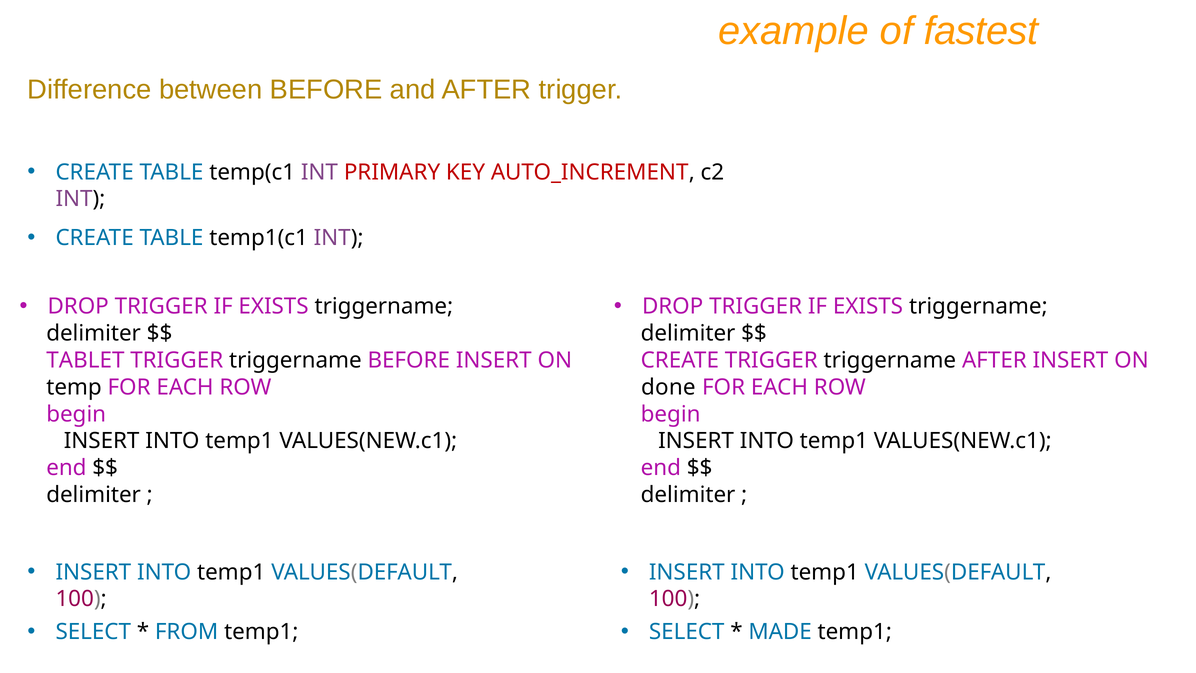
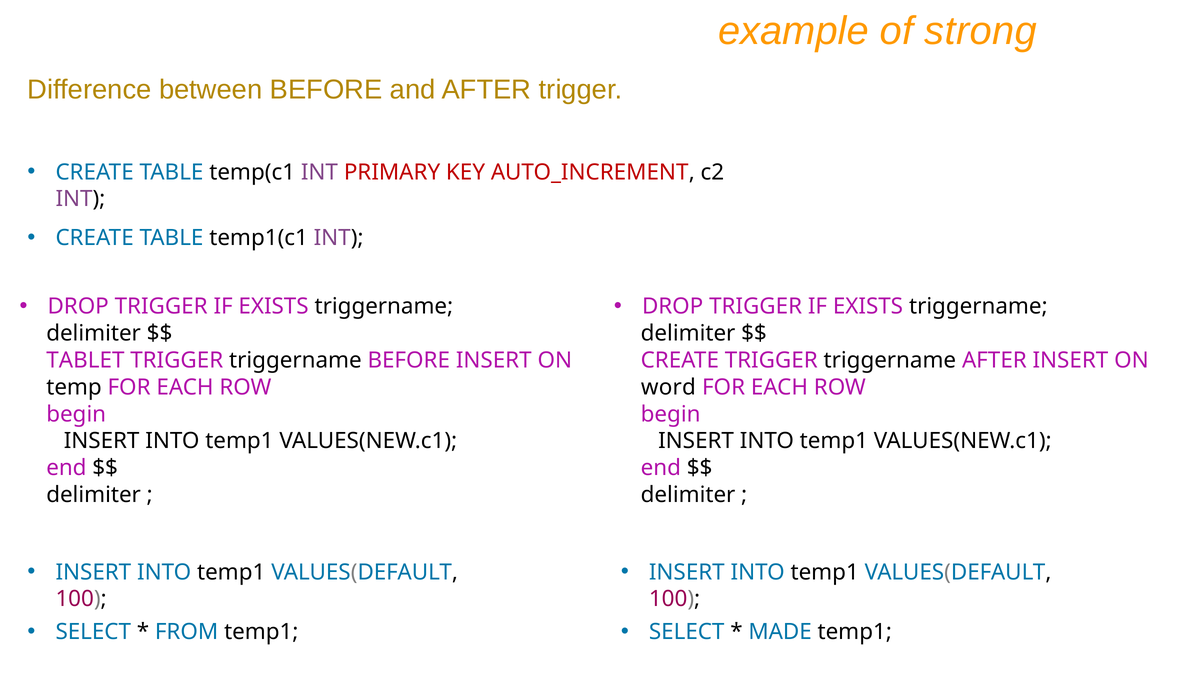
fastest: fastest -> strong
done: done -> word
